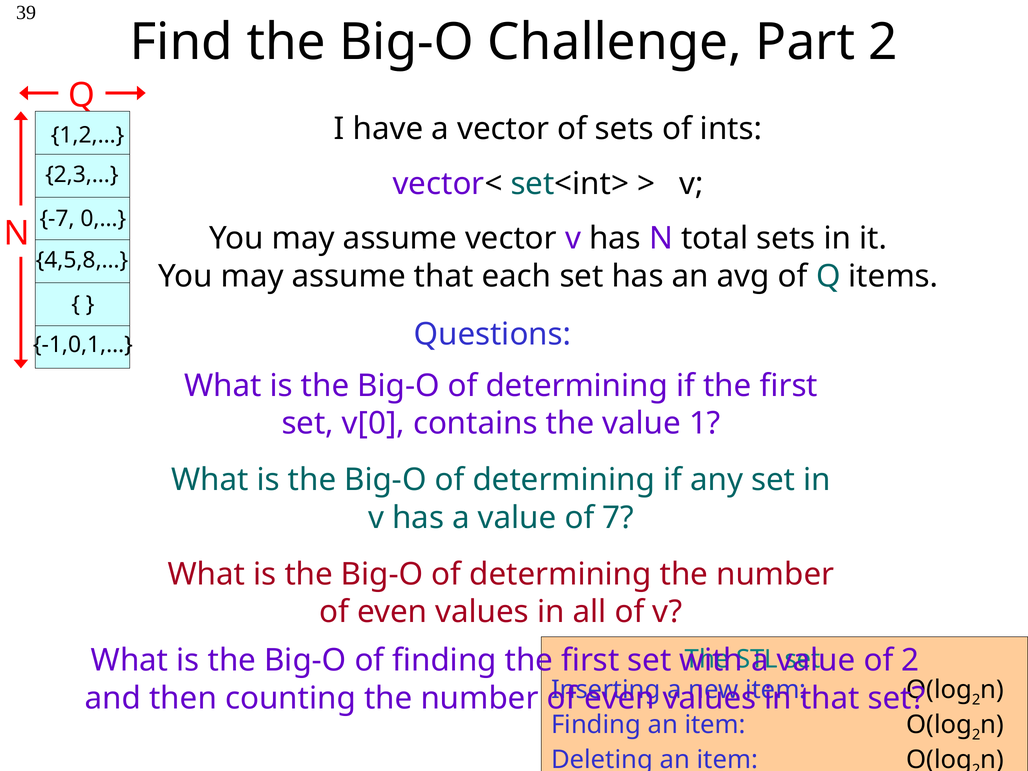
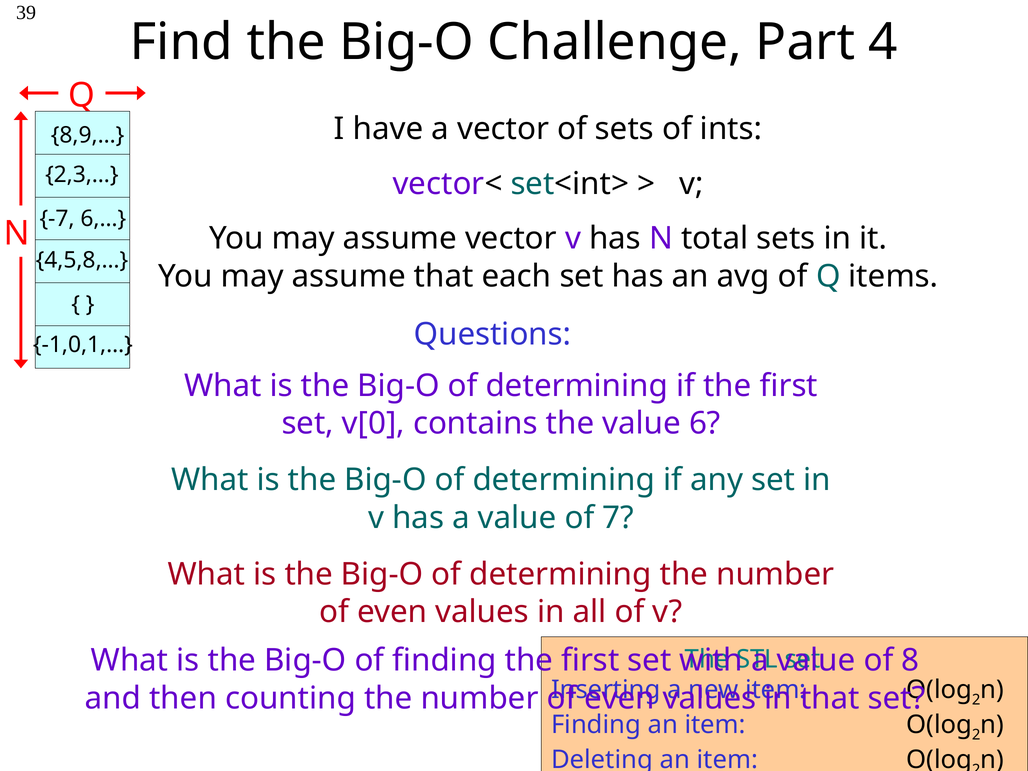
Part 2: 2 -> 4
1,2,…: 1,2,… -> 8,9,…
0,…: 0,… -> 6,…
1: 1 -> 6
of 2: 2 -> 8
